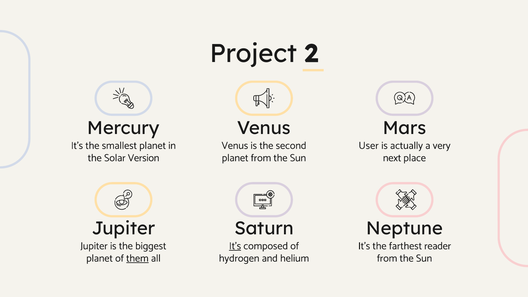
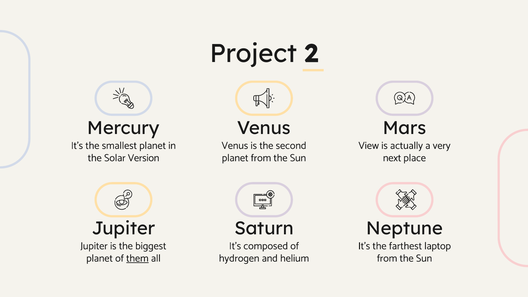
User: User -> View
It’s at (235, 246) underline: present -> none
reader: reader -> laptop
